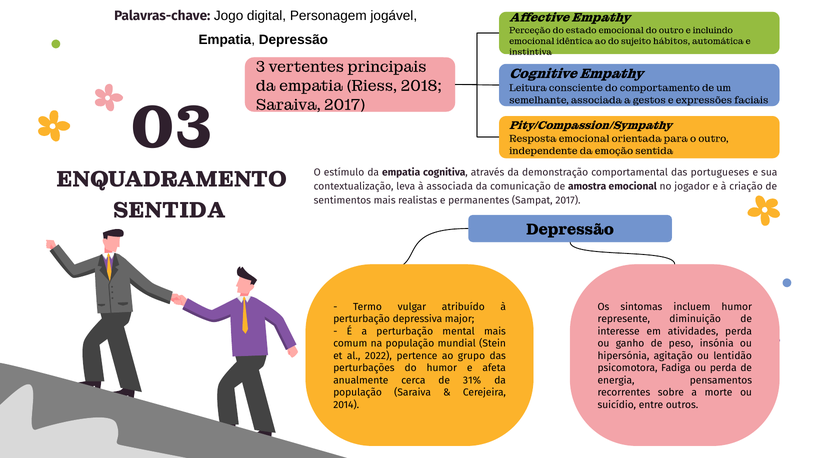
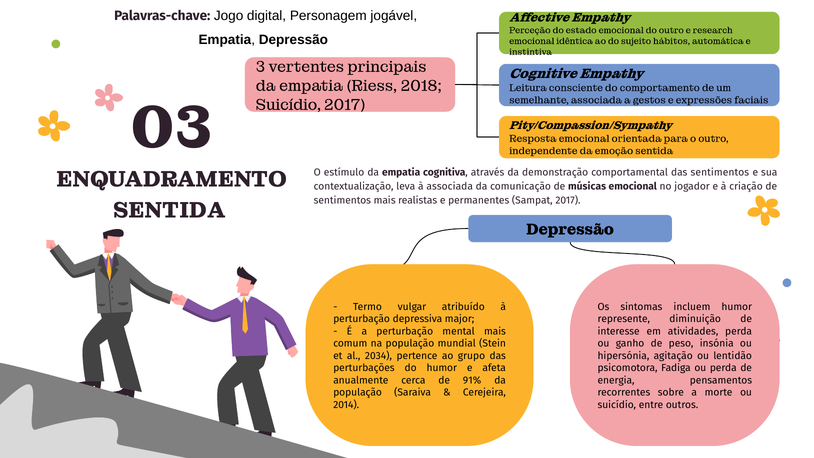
incluindo: incluindo -> research
Saraiva at (288, 105): Saraiva -> Suicídio
das portugueses: portugueses -> sentimentos
amostra: amostra -> músicas
2022: 2022 -> 2034
31%: 31% -> 91%
